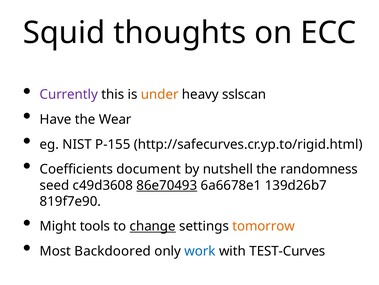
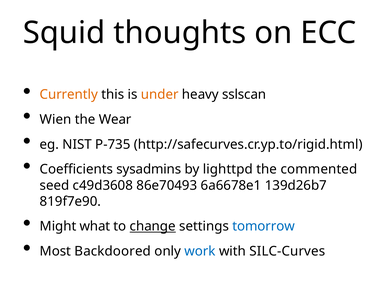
Currently colour: purple -> orange
Have: Have -> Wien
P-155: P-155 -> P-735
document: document -> sysadmins
nutshell: nutshell -> lighttpd
randomness: randomness -> commented
86e70493 underline: present -> none
tools: tools -> what
tomorrow colour: orange -> blue
TEST-Curves: TEST-Curves -> SILC-Curves
